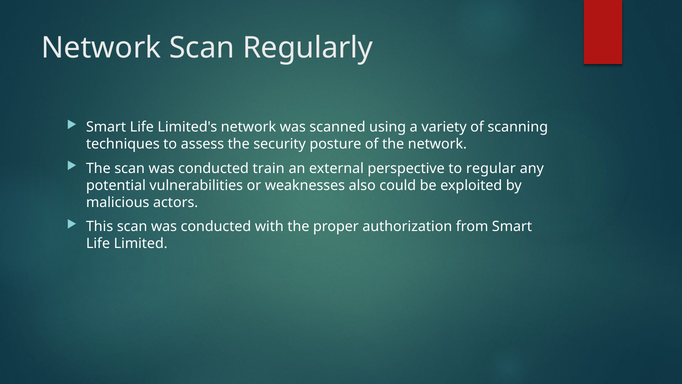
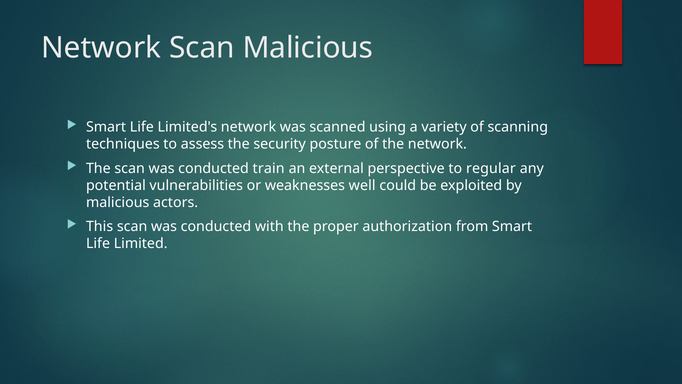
Scan Regularly: Regularly -> Malicious
also: also -> well
